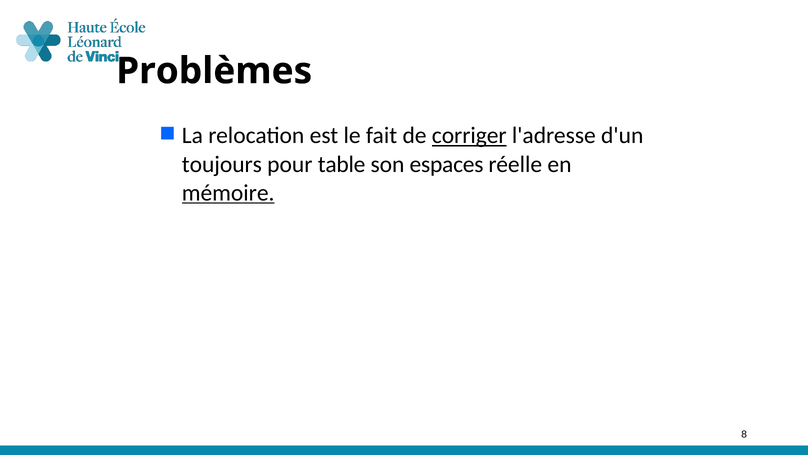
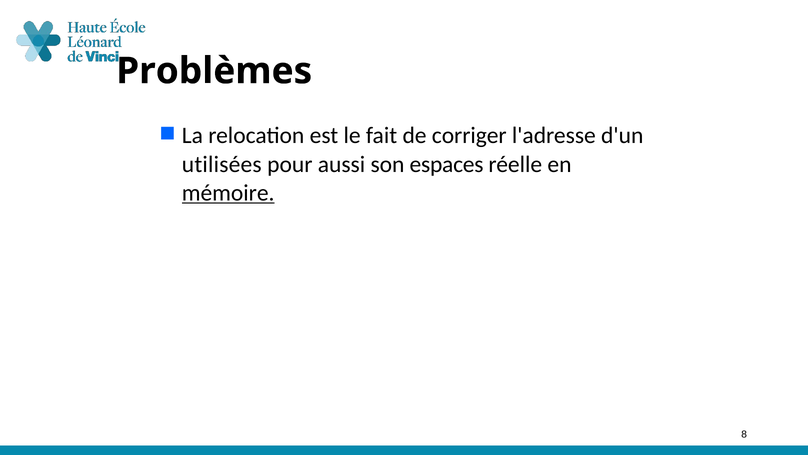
corriger underline: present -> none
toujours: toujours -> utilisées
table: table -> aussi
